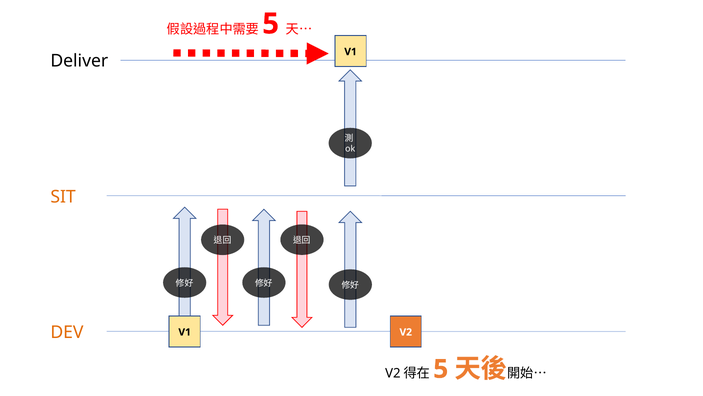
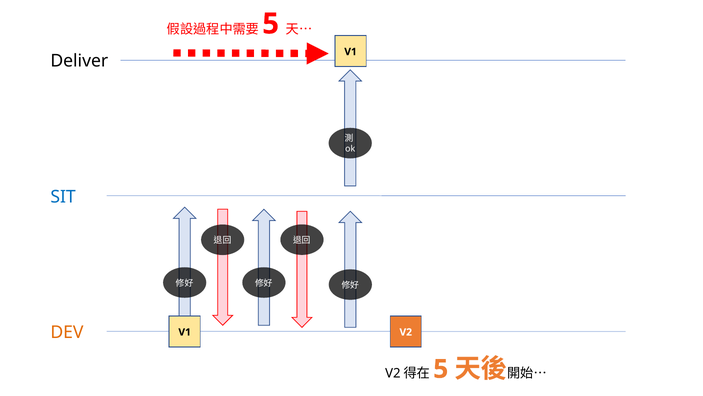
SIT colour: orange -> blue
